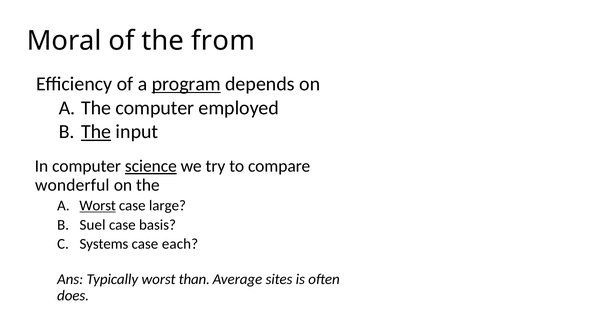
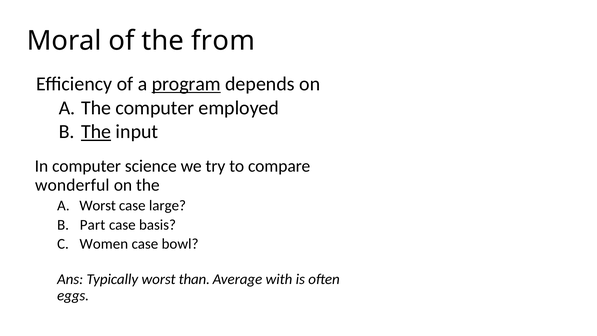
science underline: present -> none
Worst at (98, 205) underline: present -> none
Suel: Suel -> Part
Systems: Systems -> Women
each: each -> bowl
sites: sites -> with
does: does -> eggs
